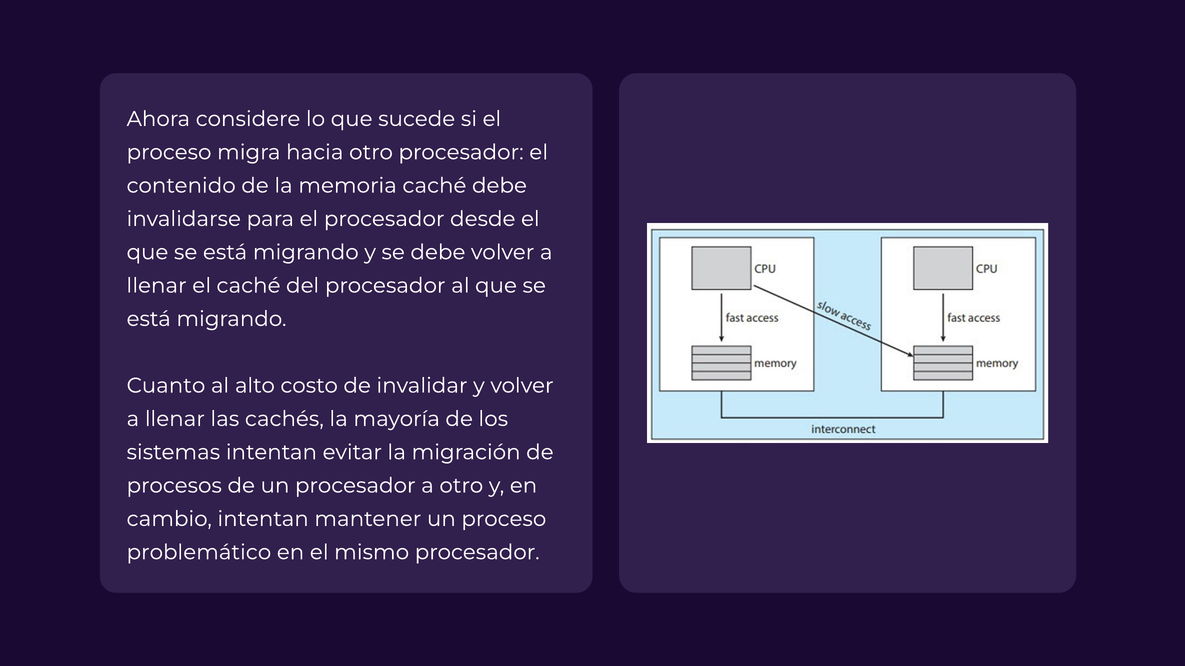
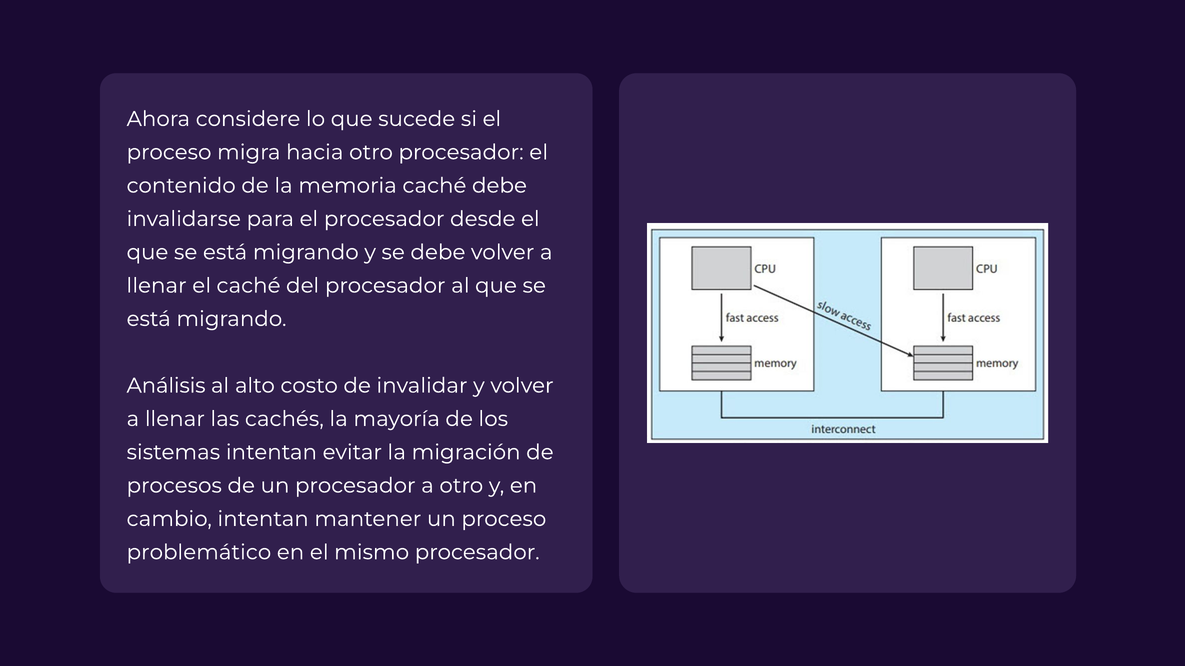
Cuanto: Cuanto -> Análisis
